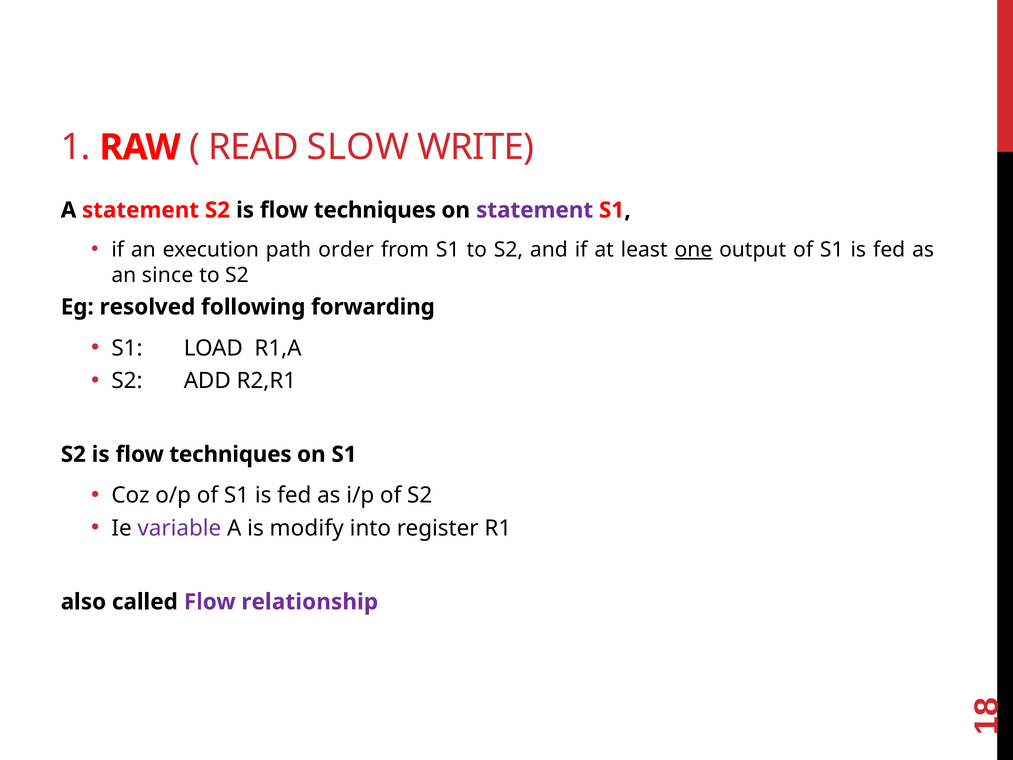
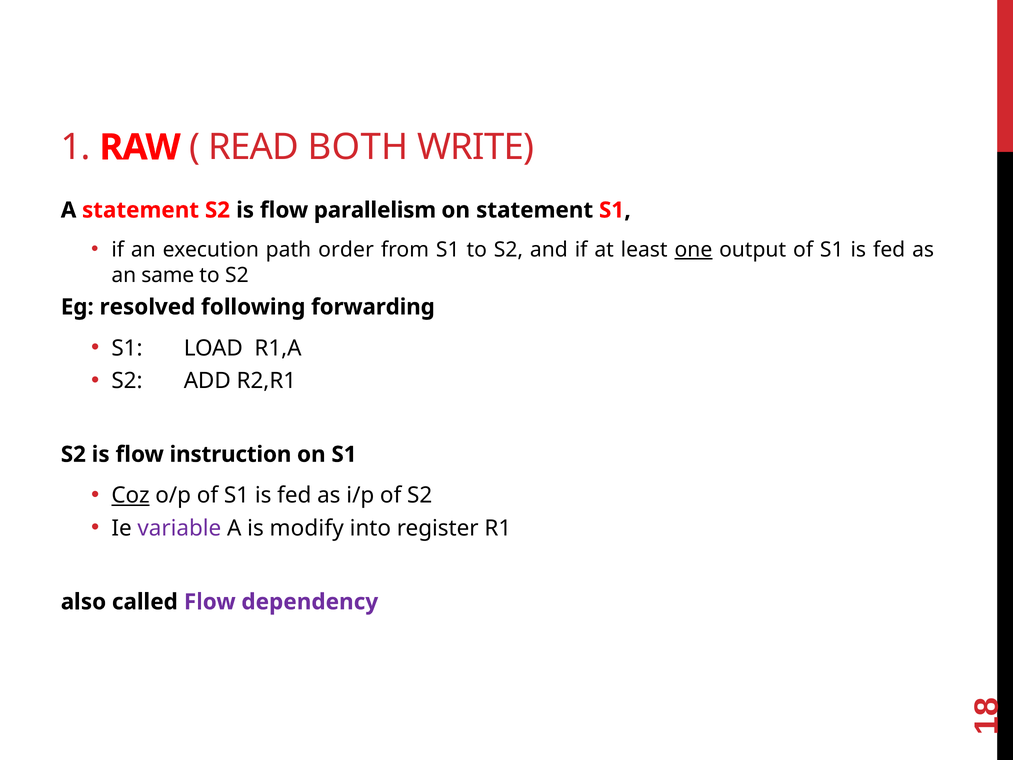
SLOW: SLOW -> BOTH
techniques at (375, 210): techniques -> parallelism
statement at (535, 210) colour: purple -> black
since: since -> same
techniques at (230, 454): techniques -> instruction
Coz underline: none -> present
relationship: relationship -> dependency
